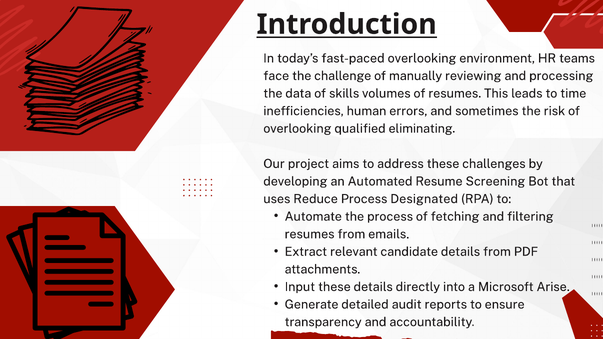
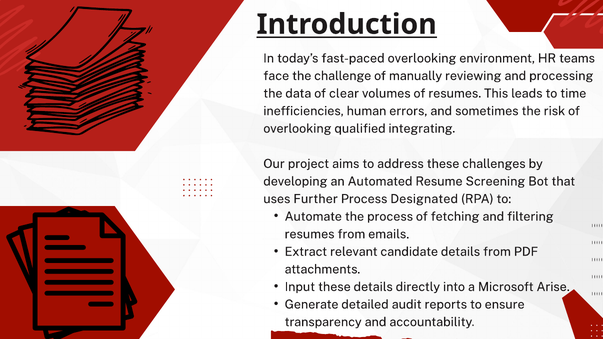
skills: skills -> clear
eliminating: eliminating -> integrating
Reduce: Reduce -> Further
